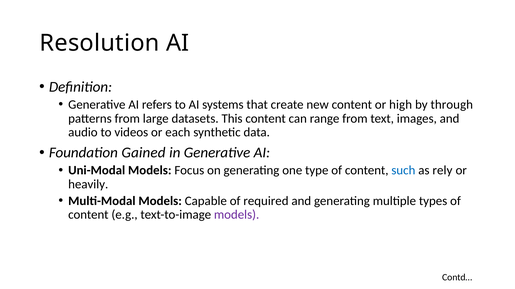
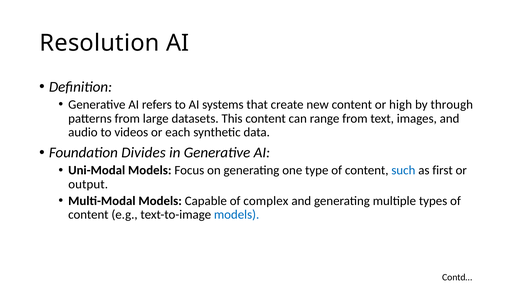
Gained: Gained -> Divides
rely: rely -> first
heavily: heavily -> output
required: required -> complex
models at (237, 215) colour: purple -> blue
